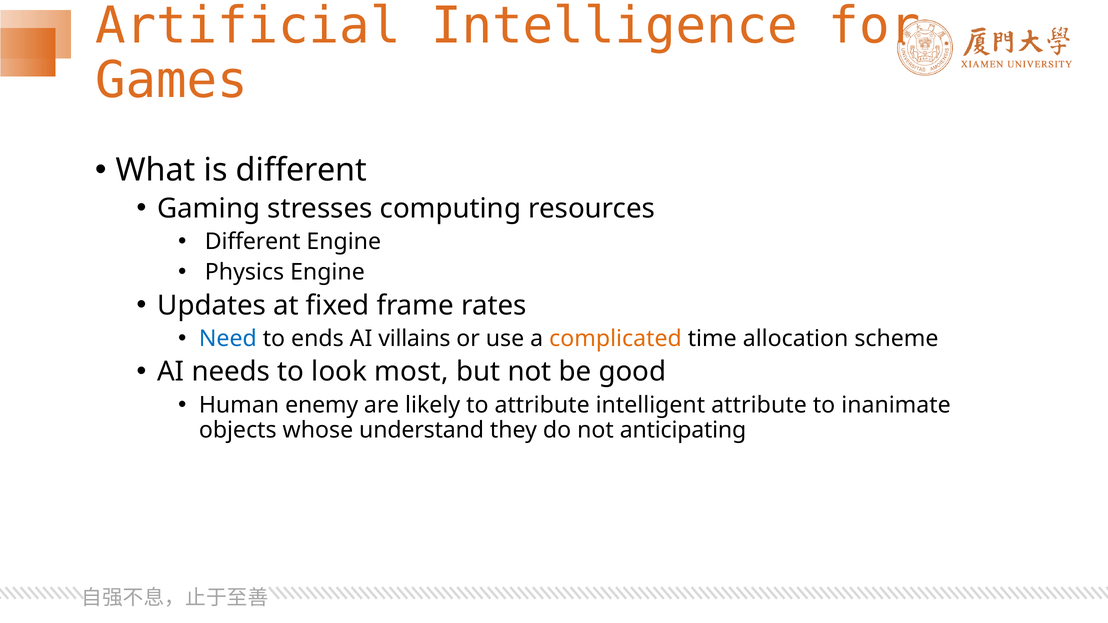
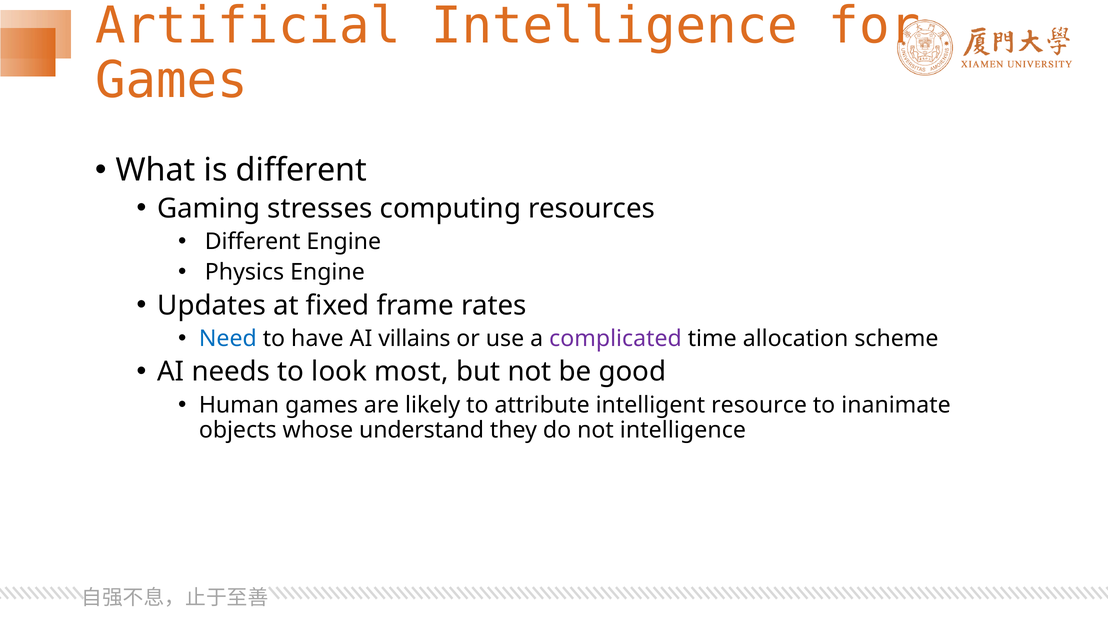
ends: ends -> have
complicated colour: orange -> purple
Human enemy: enemy -> games
intelligent attribute: attribute -> resource
not anticipating: anticipating -> intelligence
